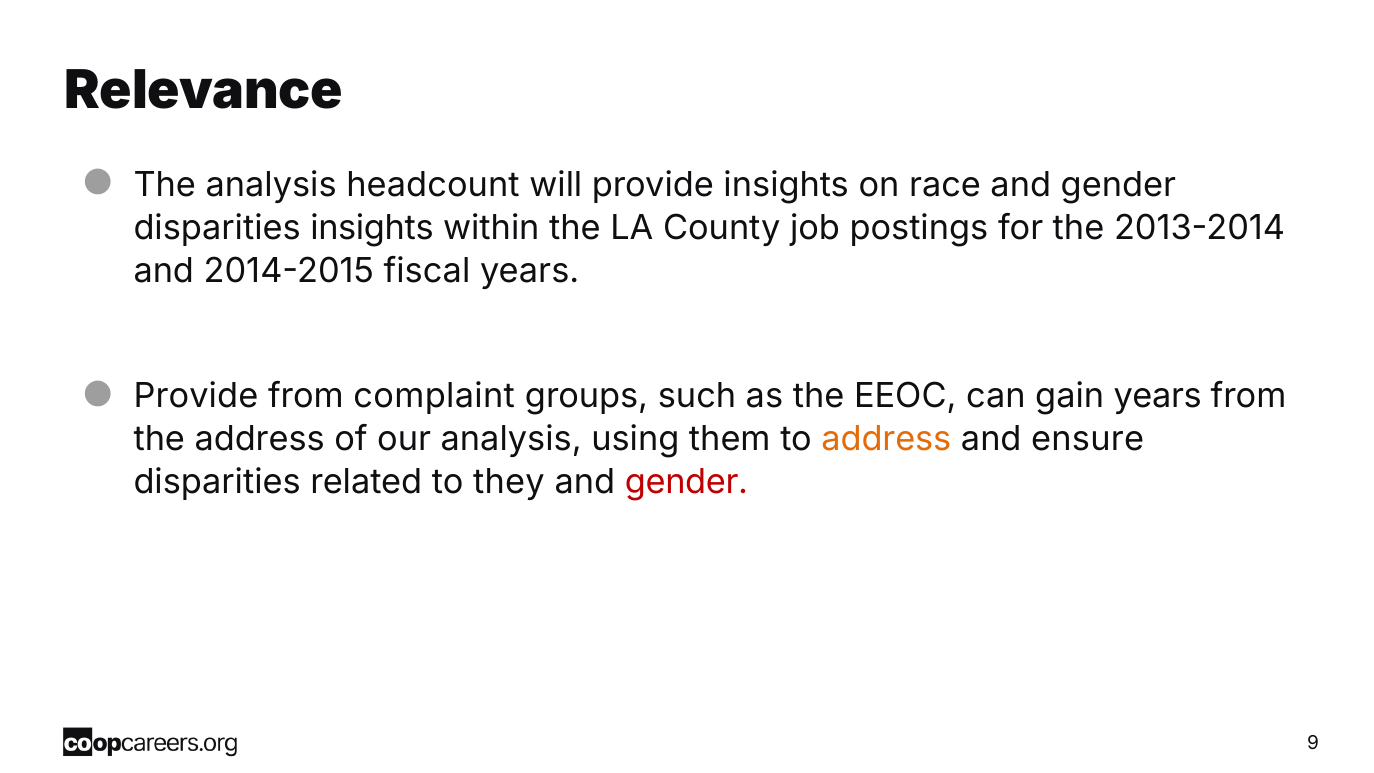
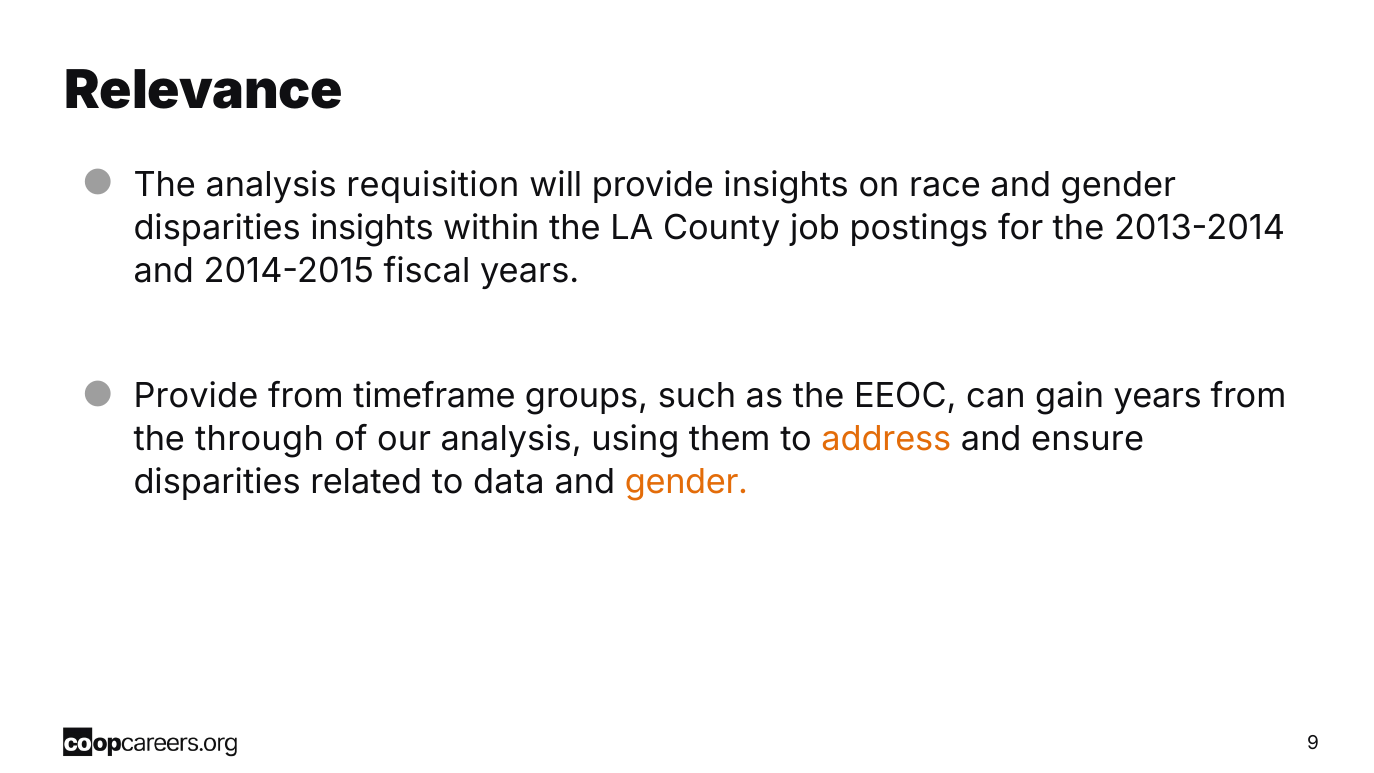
headcount: headcount -> requisition
complaint: complaint -> timeframe
the address: address -> through
they: they -> data
gender at (686, 483) colour: red -> orange
